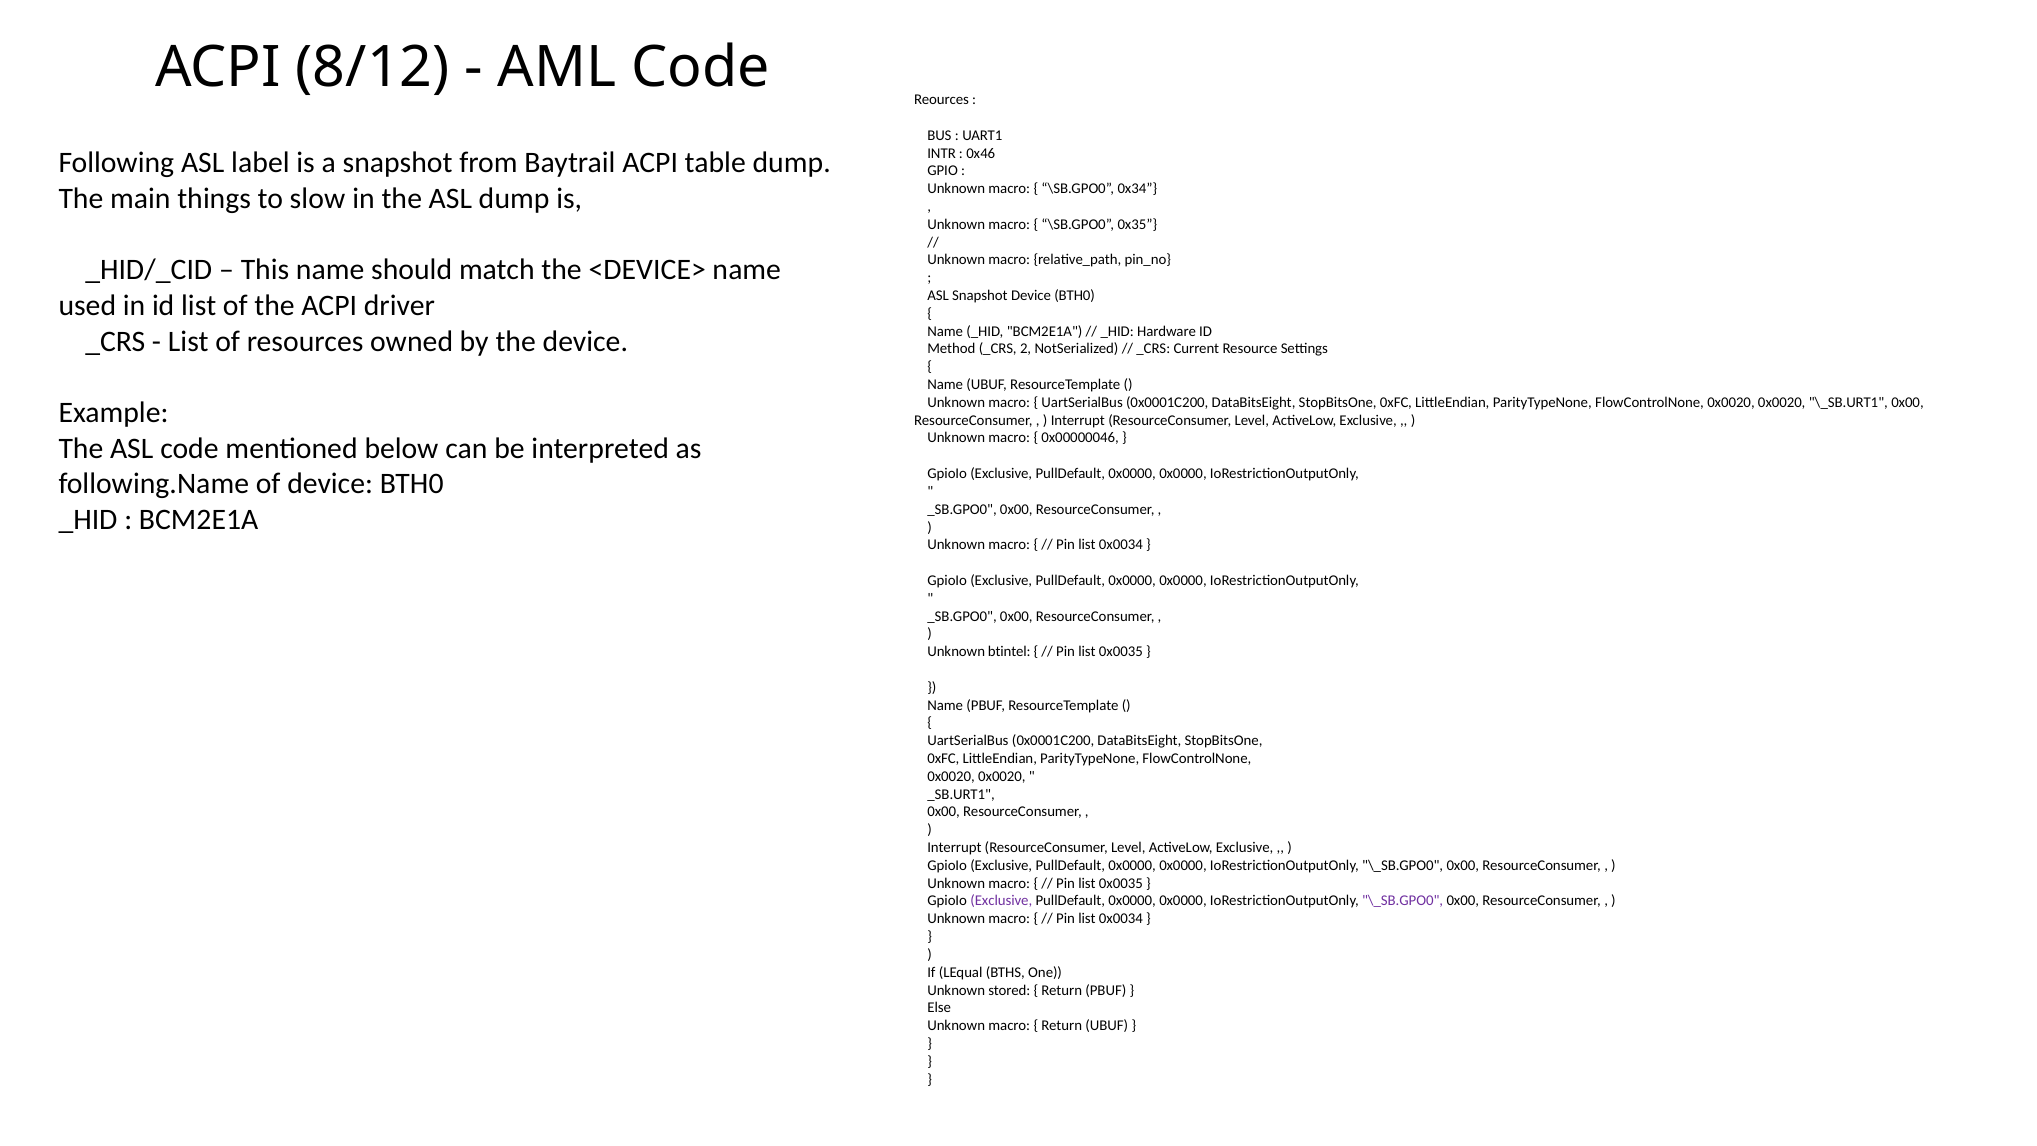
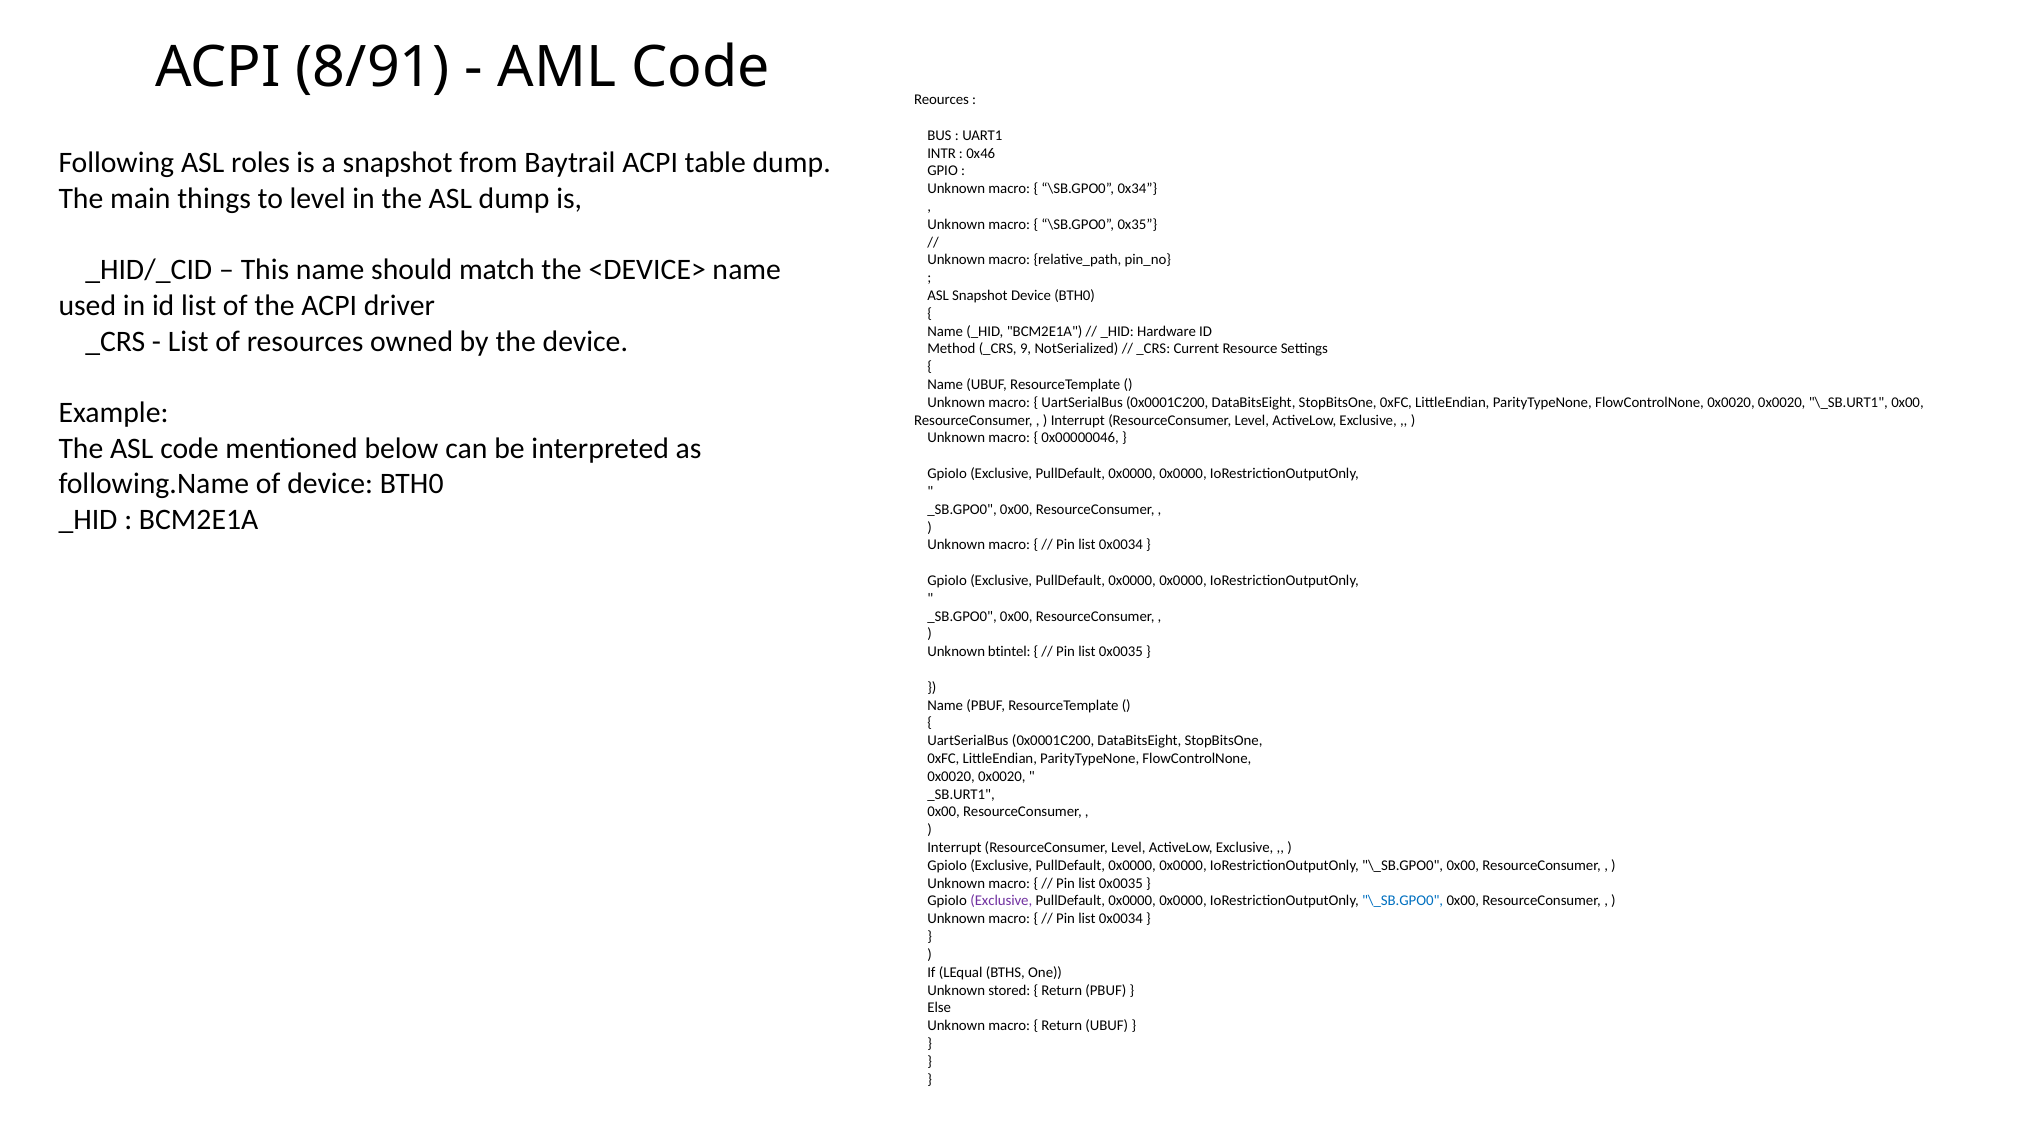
8/12: 8/12 -> 8/91
label: label -> roles
to slow: slow -> level
2: 2 -> 9
\_SB.GPO0 at (1403, 901) colour: purple -> blue
